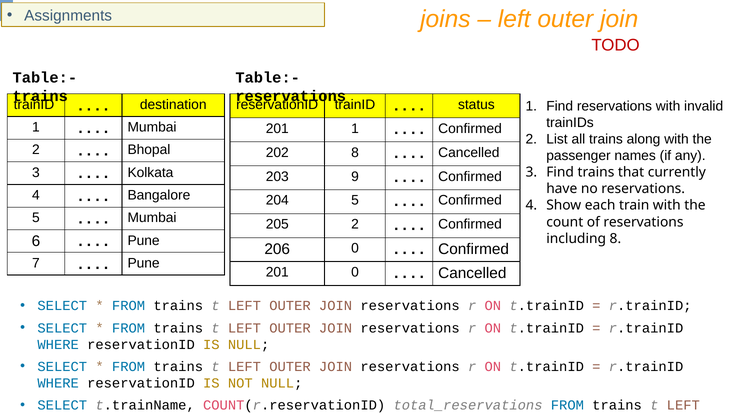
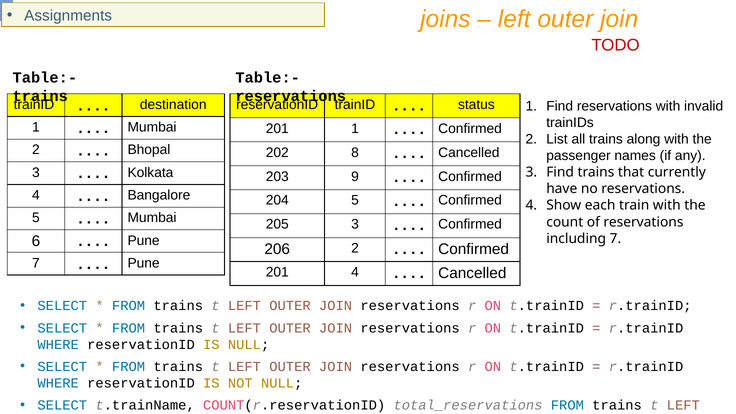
205 2: 2 -> 3
including 8: 8 -> 7
206 0: 0 -> 2
201 0: 0 -> 4
